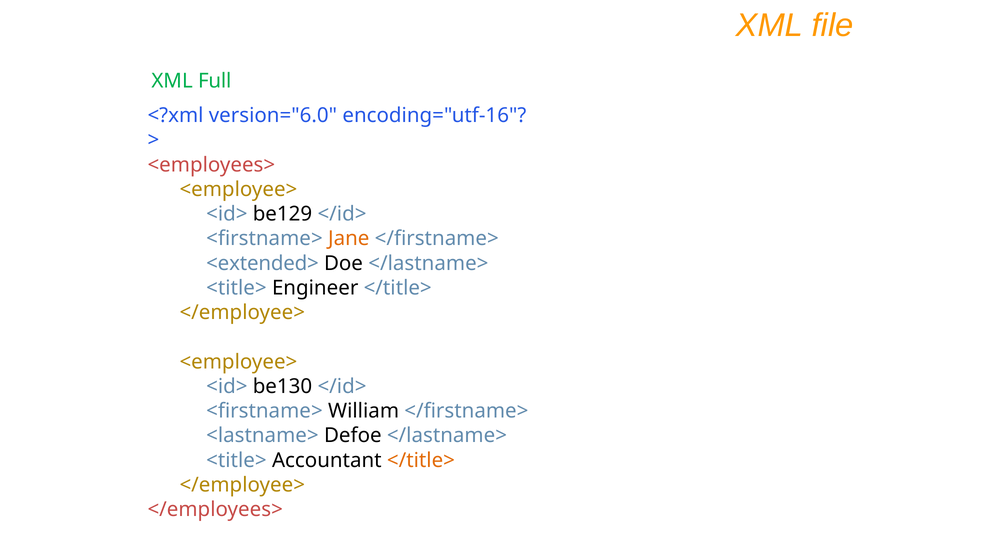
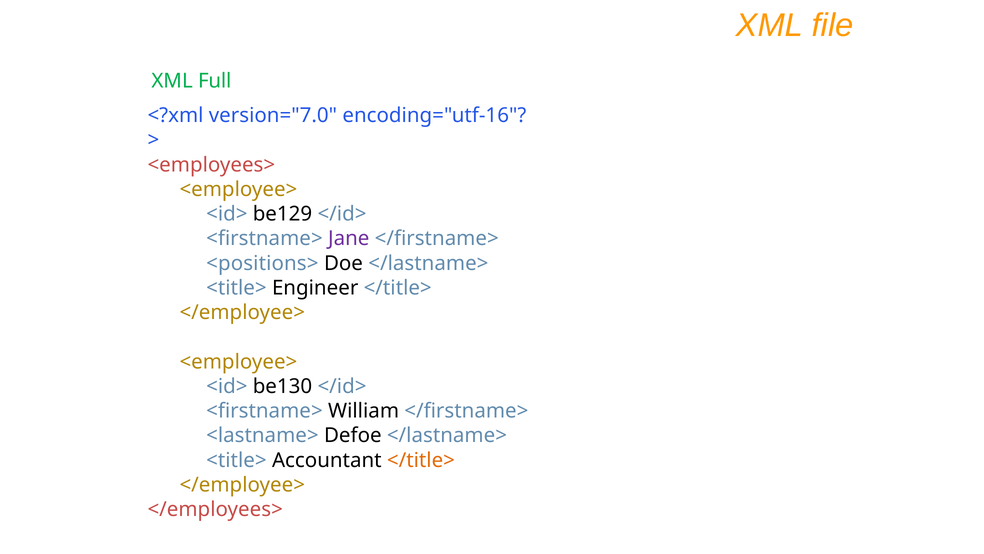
version="6.0: version="6.0 -> version="7.0
Jane colour: orange -> purple
<extended>: <extended> -> <positions>
